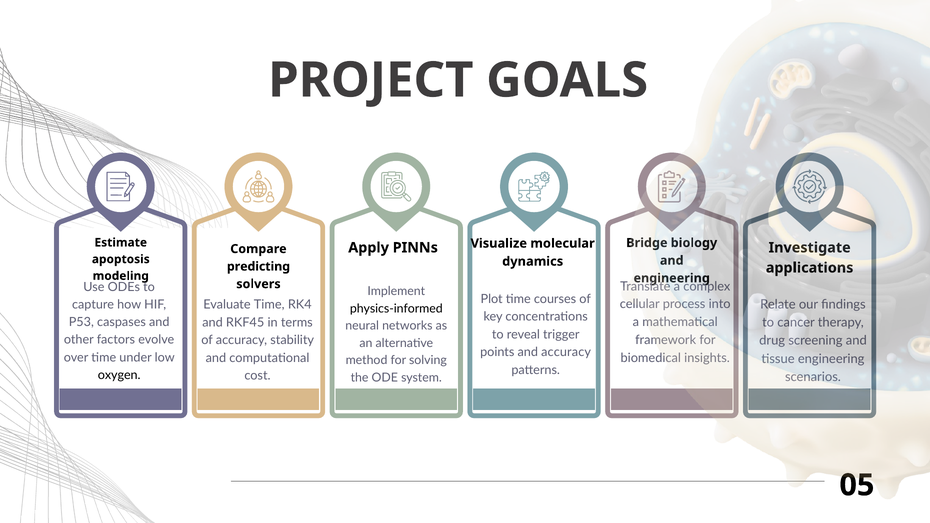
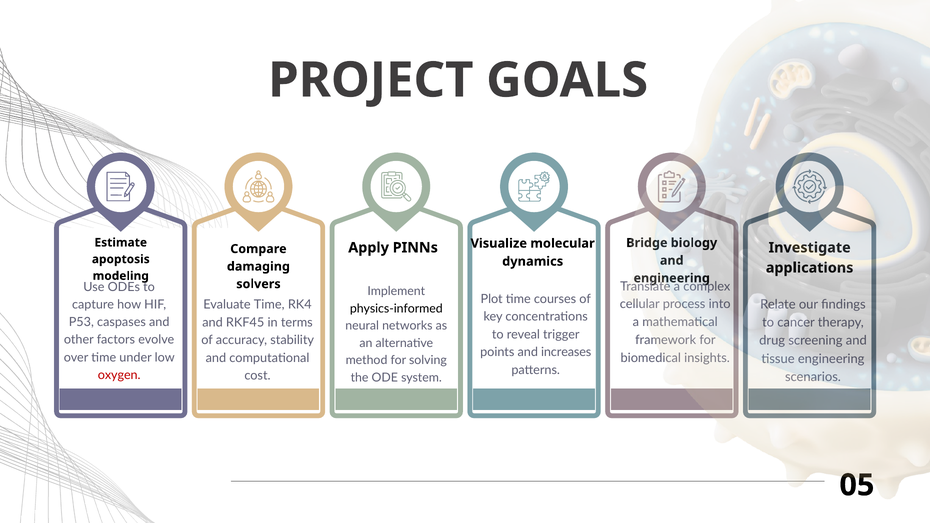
predicting: predicting -> damaging
and accuracy: accuracy -> increases
oxygen colour: black -> red
